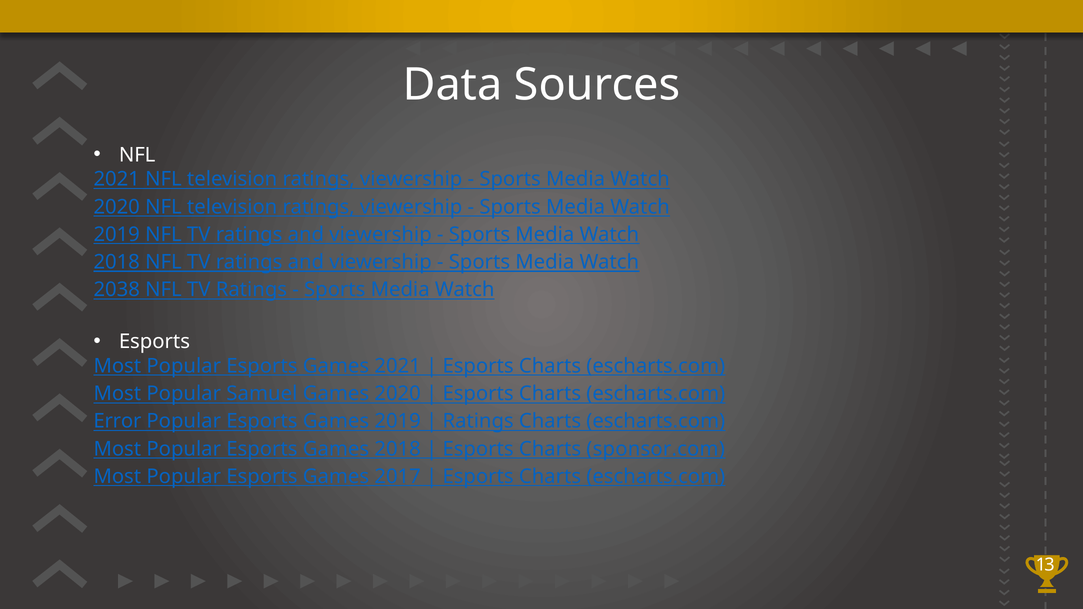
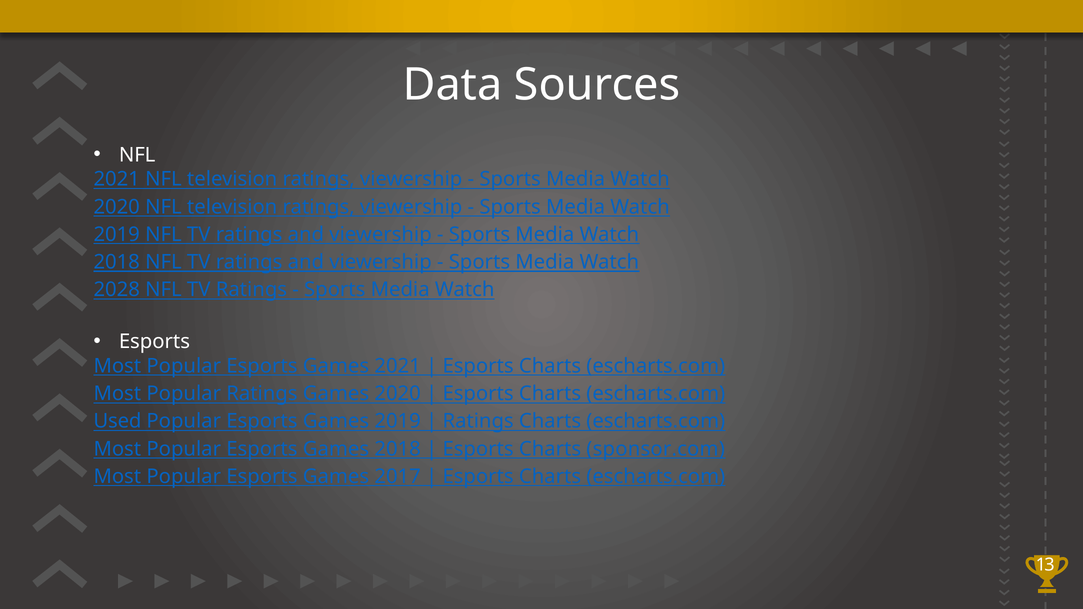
2038: 2038 -> 2028
Popular Samuel: Samuel -> Ratings
Error: Error -> Used
